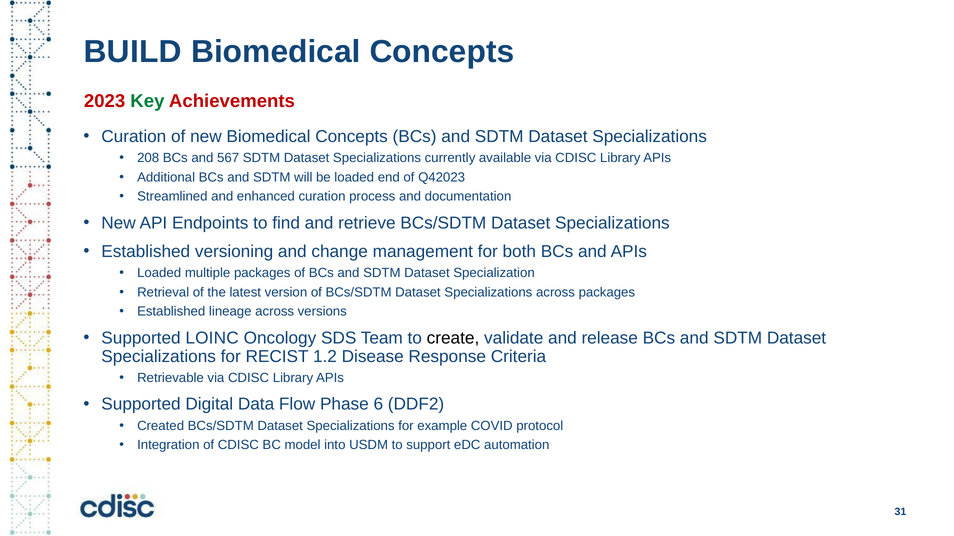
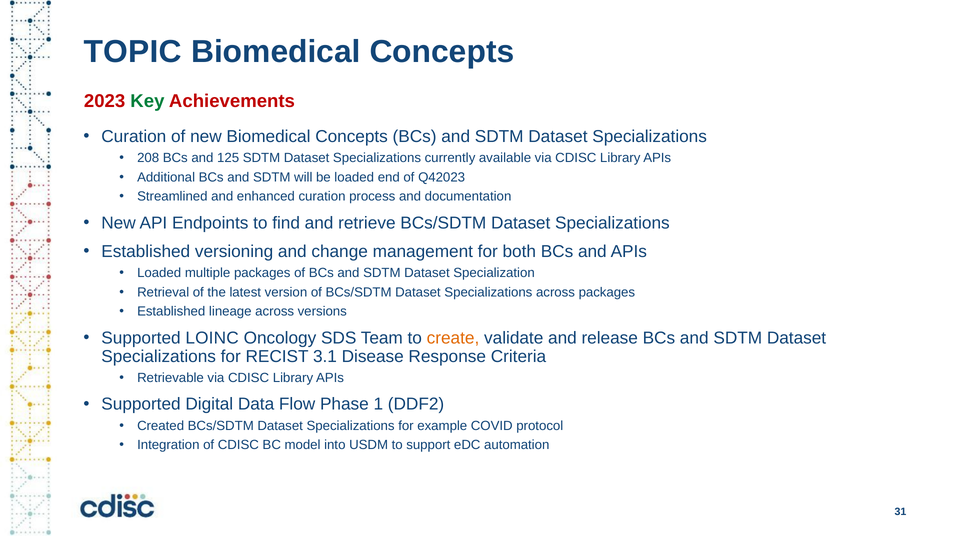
BUILD: BUILD -> TOPIC
567: 567 -> 125
create colour: black -> orange
1.2: 1.2 -> 3.1
6: 6 -> 1
